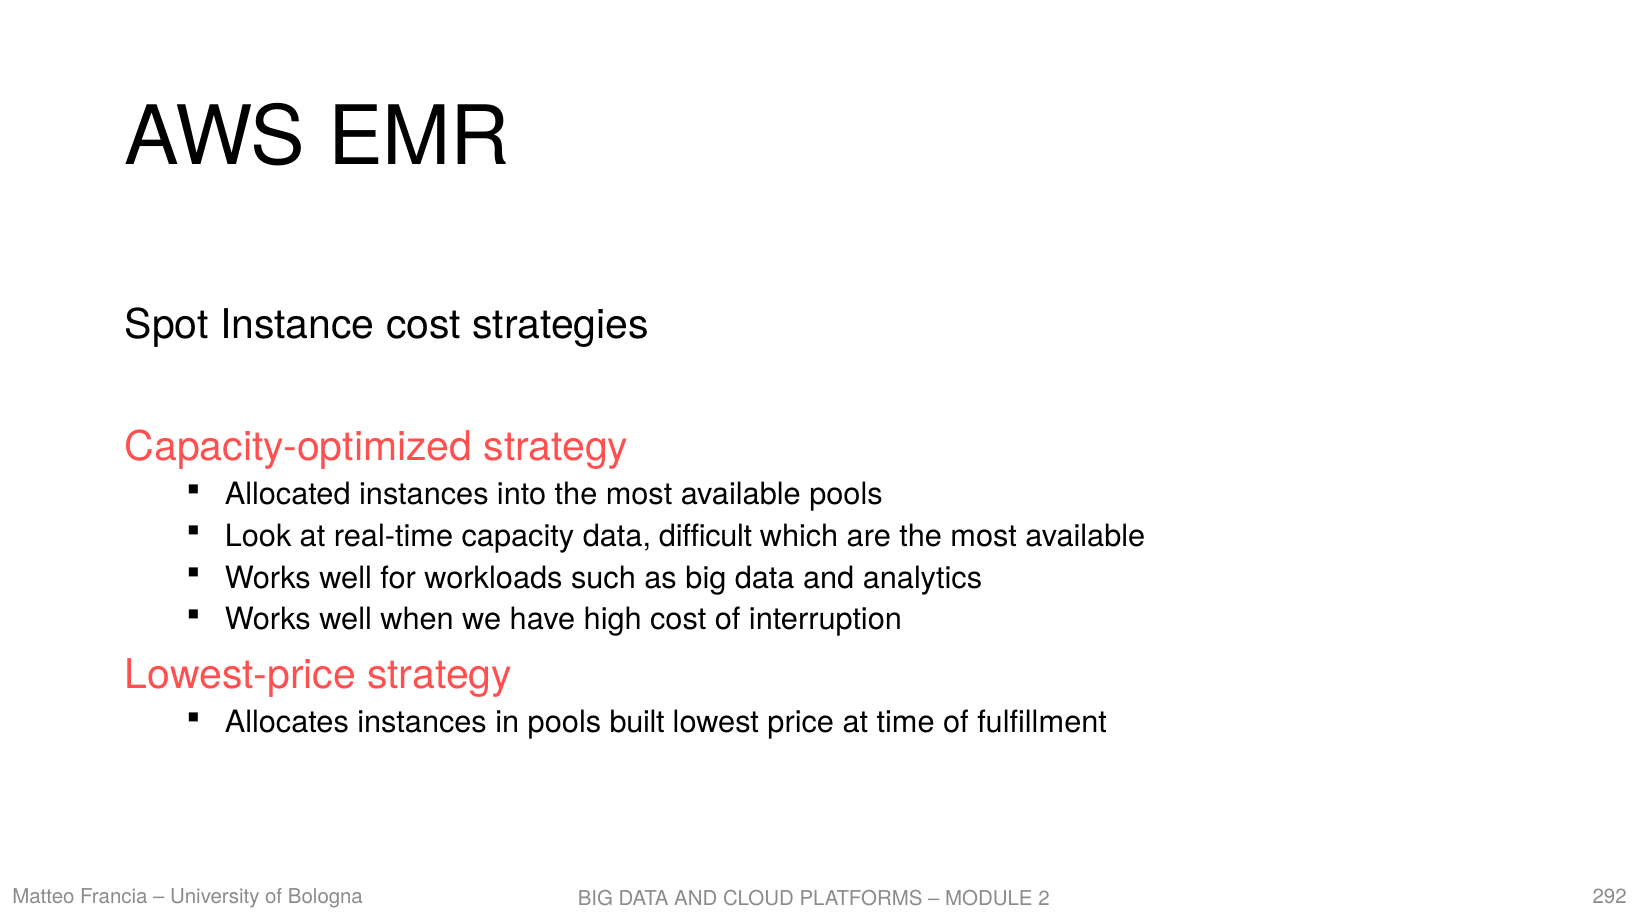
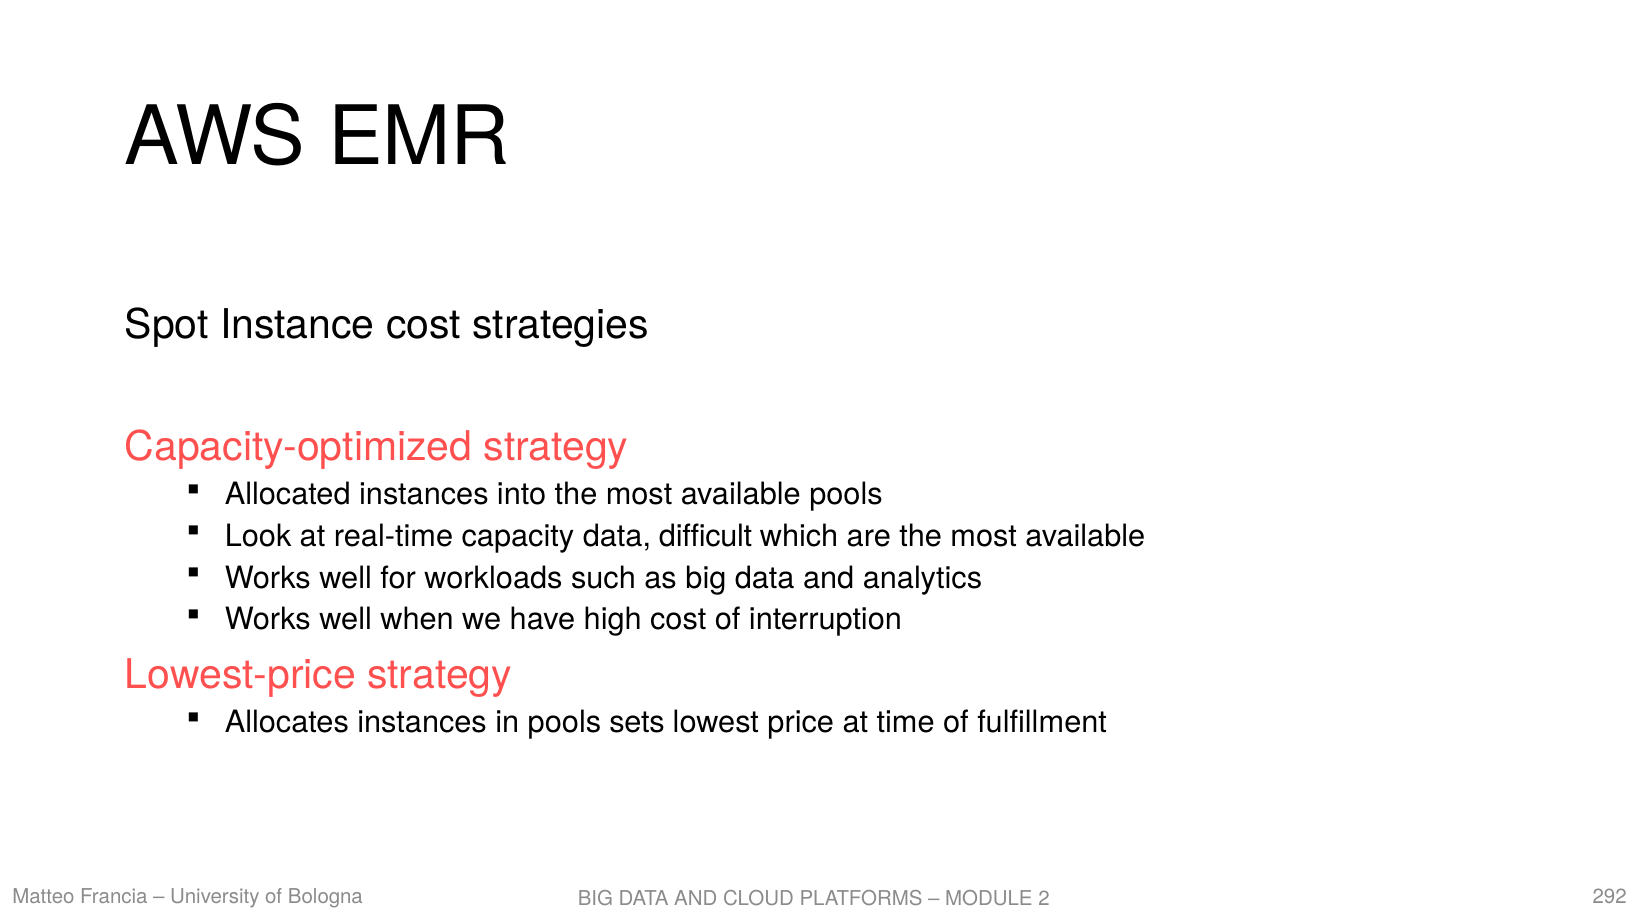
built: built -> sets
